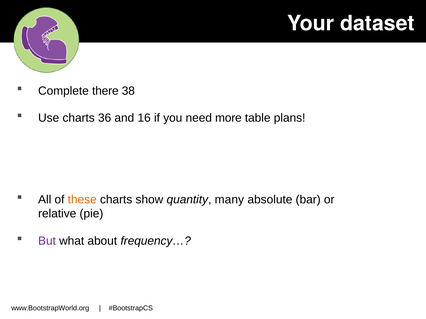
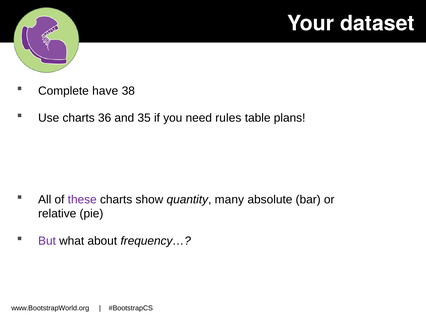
there: there -> have
16: 16 -> 35
more: more -> rules
these colour: orange -> purple
